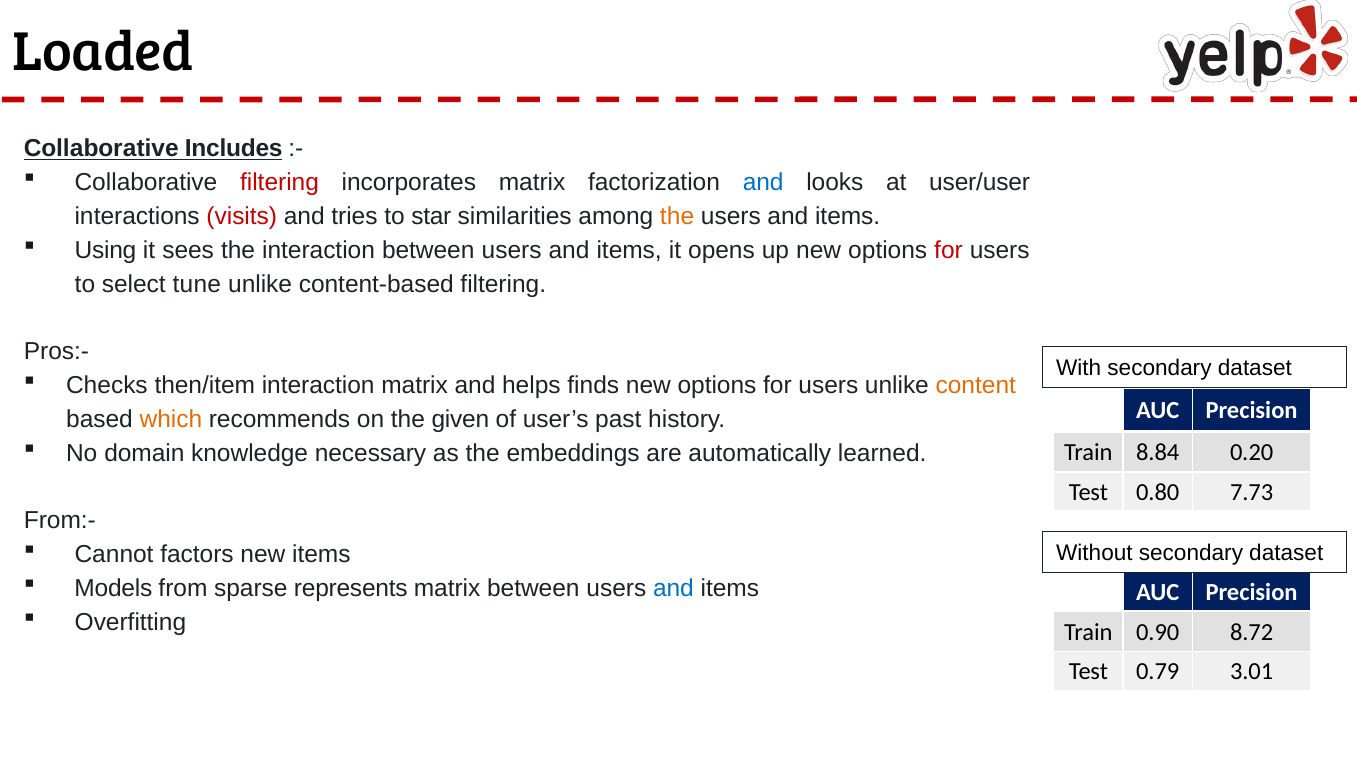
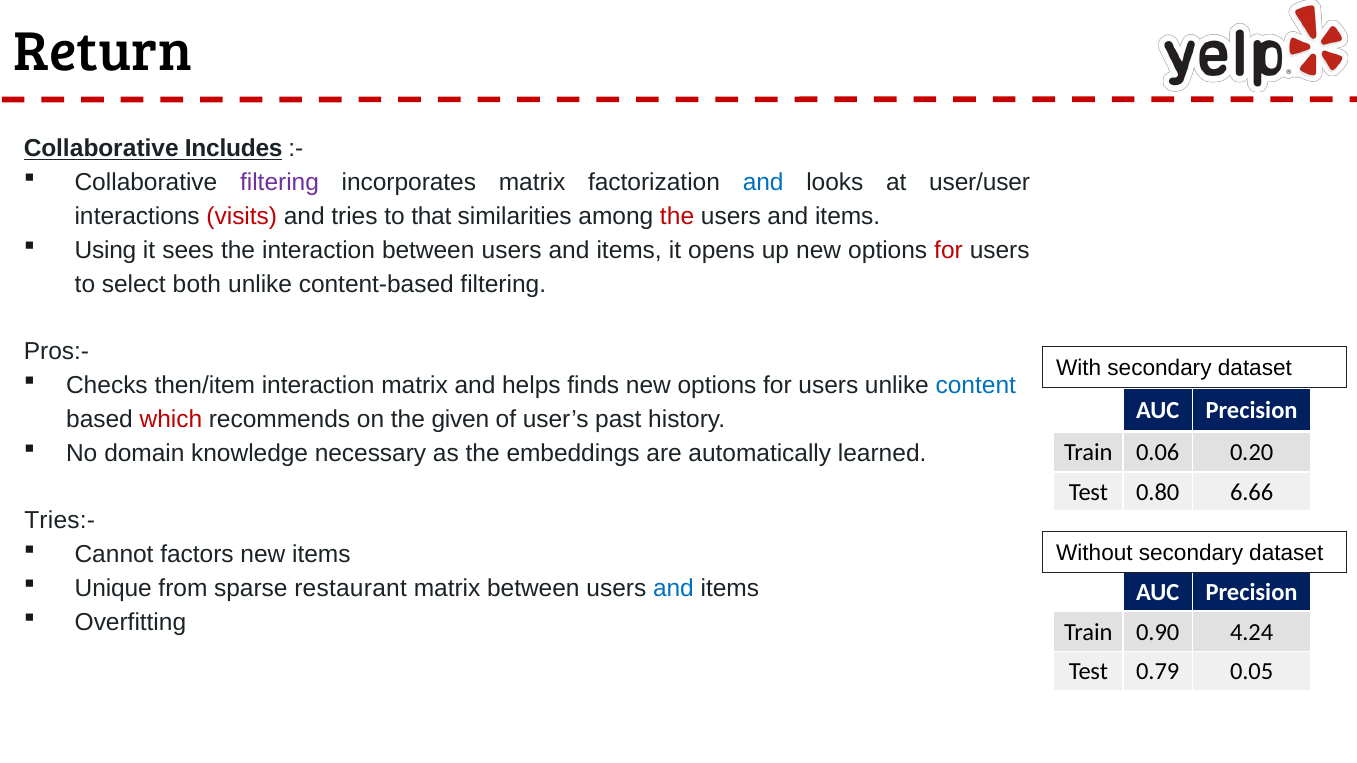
Loaded: Loaded -> Return
filtering at (280, 183) colour: red -> purple
star: star -> that
the at (677, 216) colour: orange -> red
tune: tune -> both
content colour: orange -> blue
which colour: orange -> red
8.84: 8.84 -> 0.06
7.73: 7.73 -> 6.66
From:-: From:- -> Tries:-
Models: Models -> Unique
represents: represents -> restaurant
8.72: 8.72 -> 4.24
3.01: 3.01 -> 0.05
